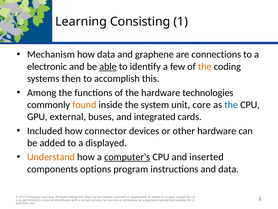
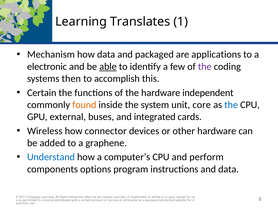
Consisting: Consisting -> Translates
graphene: graphene -> packaged
connections: connections -> applications
the at (205, 66) colour: orange -> purple
Among at (42, 92): Among -> Certain
technologies: technologies -> independent
Included: Included -> Wireless
displayed: displayed -> graphene
Understand colour: orange -> blue
computer’s underline: present -> none
inserted: inserted -> perform
